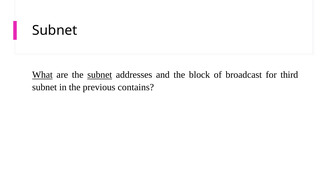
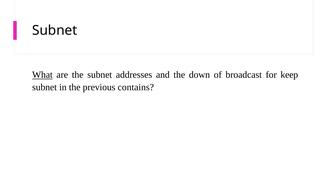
subnet at (100, 75) underline: present -> none
block: block -> down
third: third -> keep
